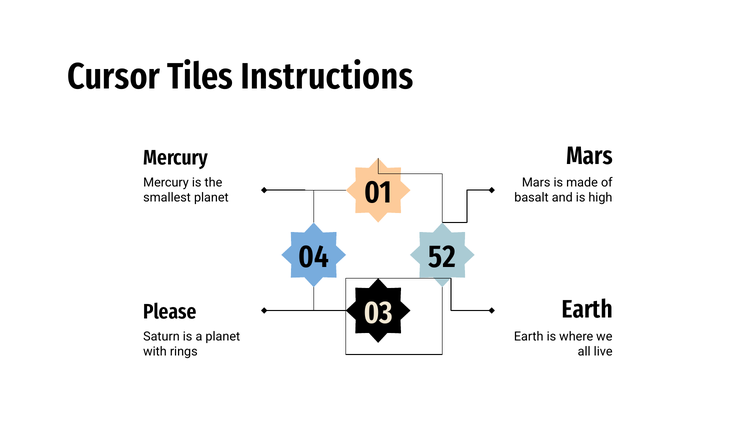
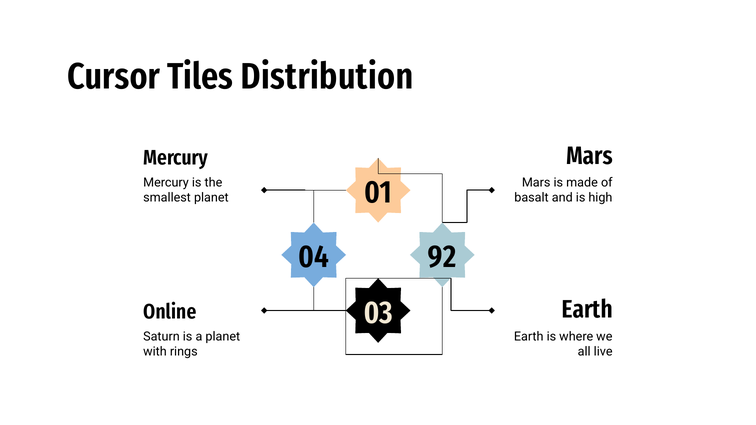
Instructions: Instructions -> Distribution
52: 52 -> 92
Please: Please -> Online
